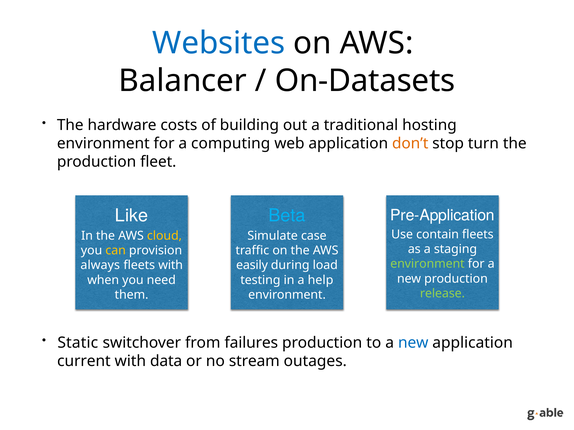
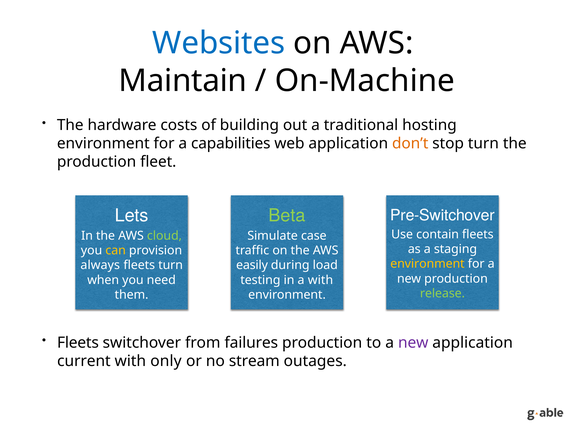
Balancer: Balancer -> Maintain
On-Datasets: On-Datasets -> On-Machine
computing: computing -> capabilities
Like: Like -> Lets
Beta colour: light blue -> light green
Pre-Application: Pre-Application -> Pre-Switchover
cloud colour: yellow -> light green
environment at (427, 264) colour: light green -> yellow
fleets with: with -> turn
a help: help -> with
Static at (78, 343): Static -> Fleets
new at (413, 343) colour: blue -> purple
data: data -> only
